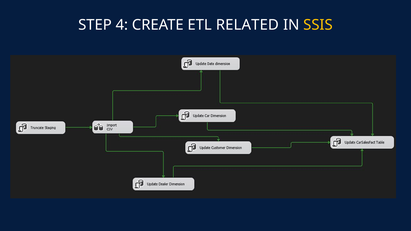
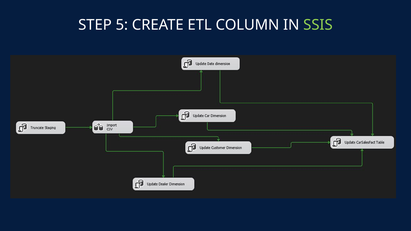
4: 4 -> 5
RELATED: RELATED -> COLUMN
SSIS colour: yellow -> light green
